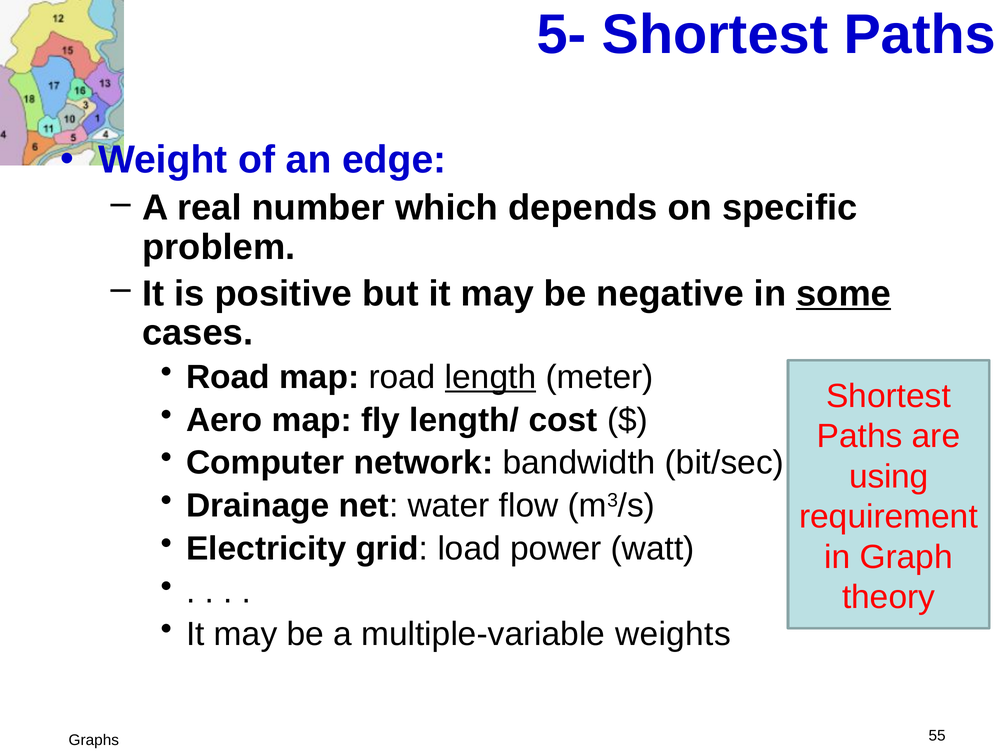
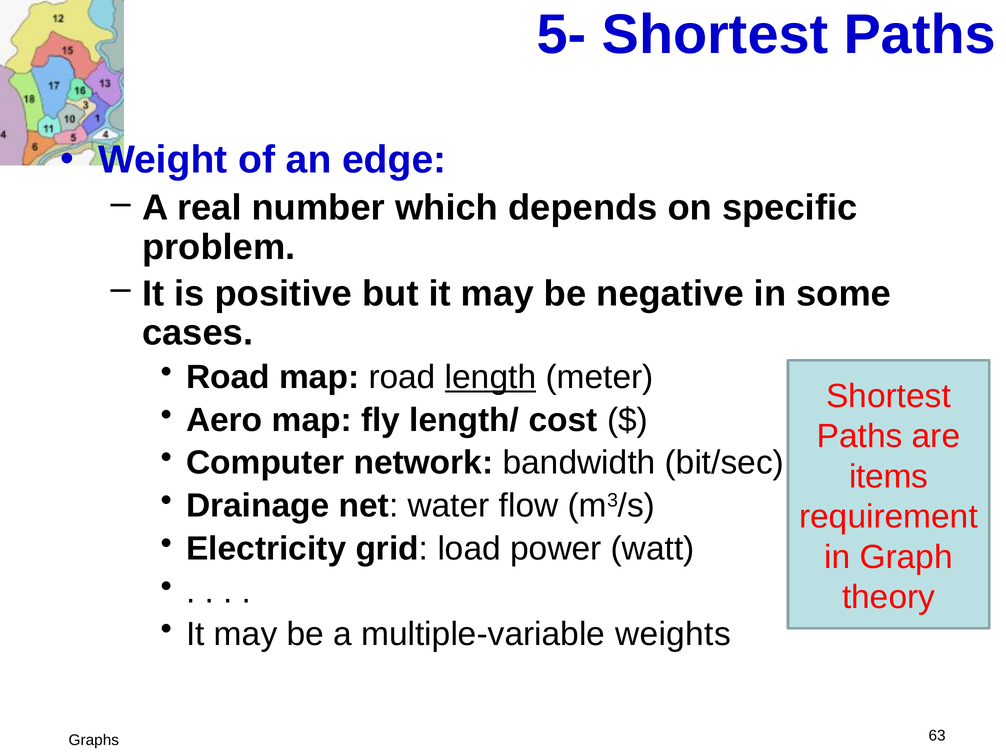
some underline: present -> none
using: using -> items
55: 55 -> 63
